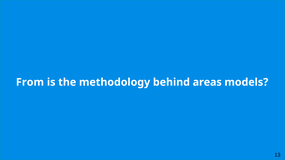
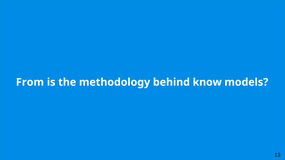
areas: areas -> know
